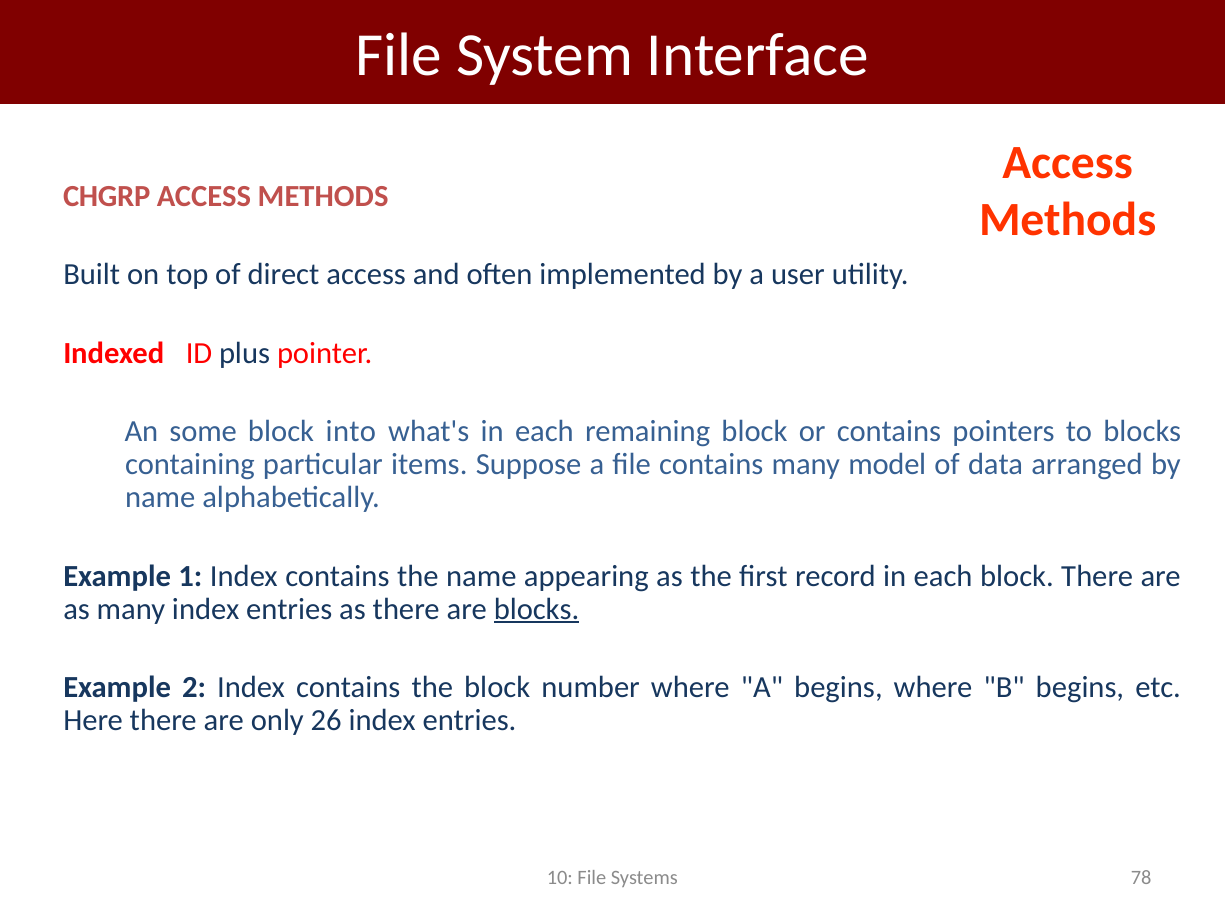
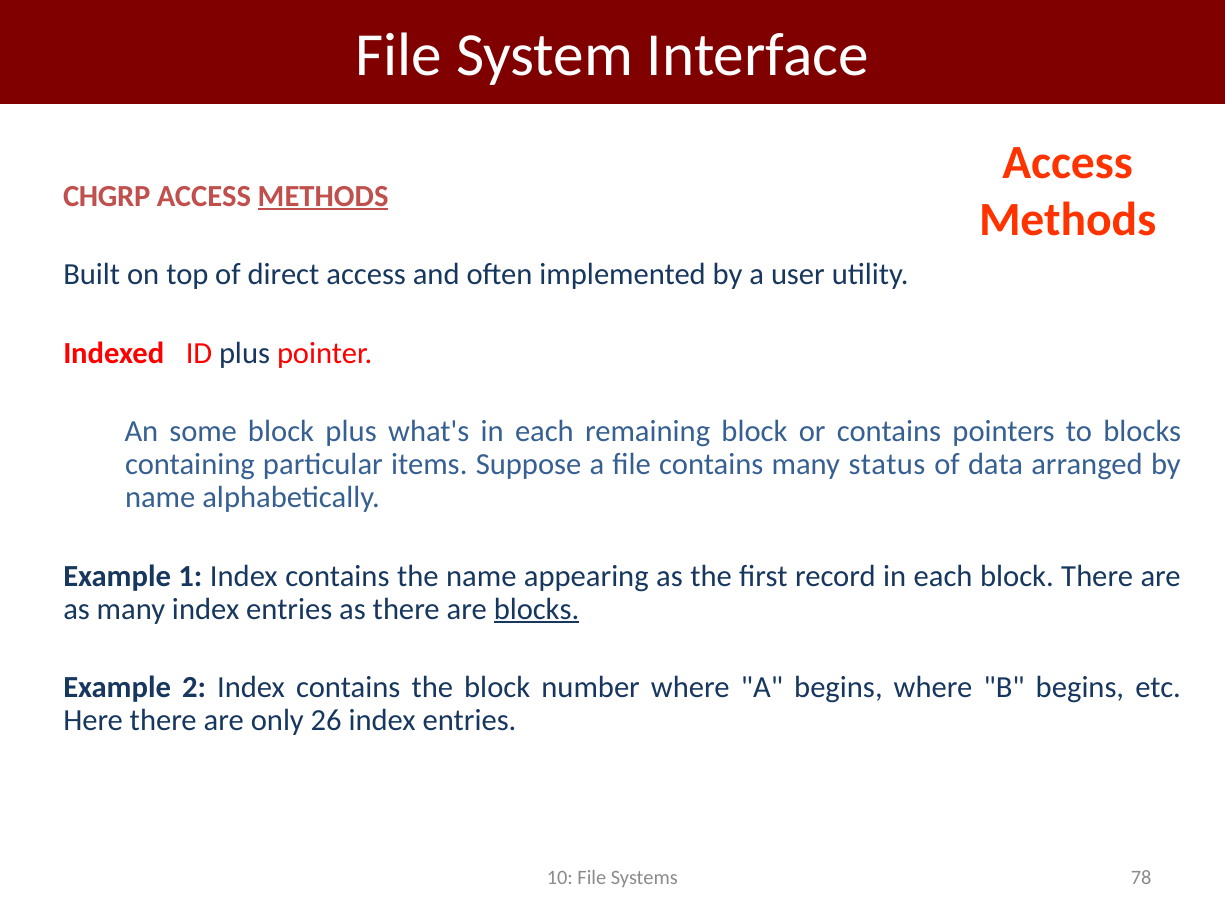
METHODS at (323, 196) underline: none -> present
block into: into -> plus
model: model -> status
